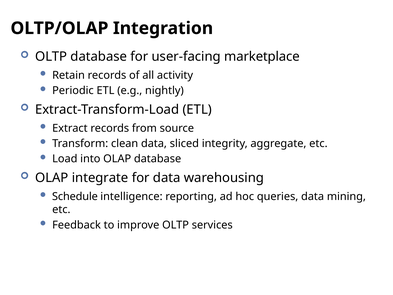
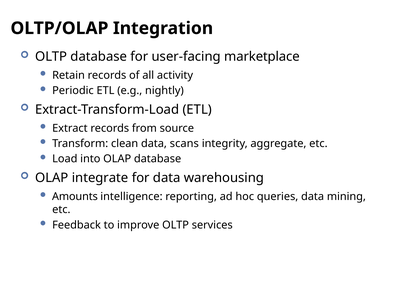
sliced: sliced -> scans
Schedule: Schedule -> Amounts
